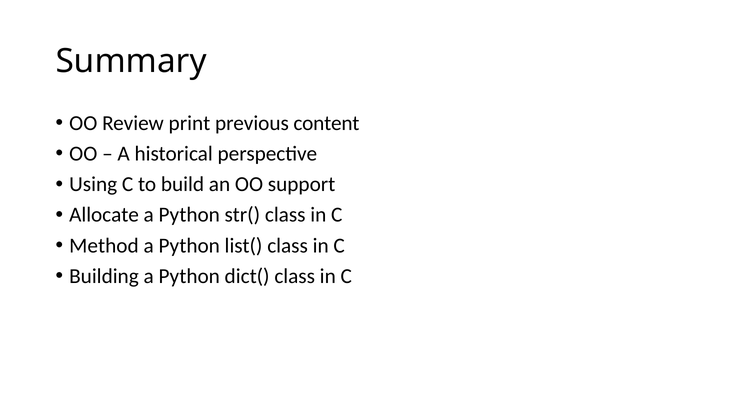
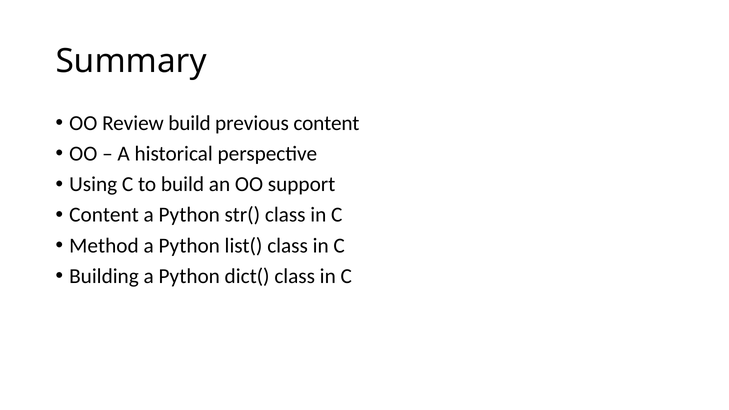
Review print: print -> build
Allocate at (104, 215): Allocate -> Content
